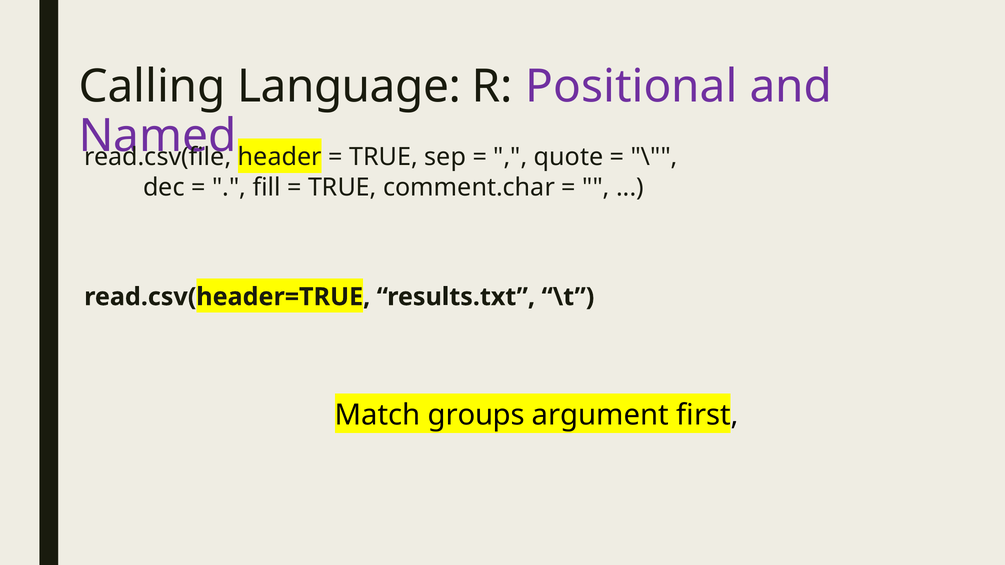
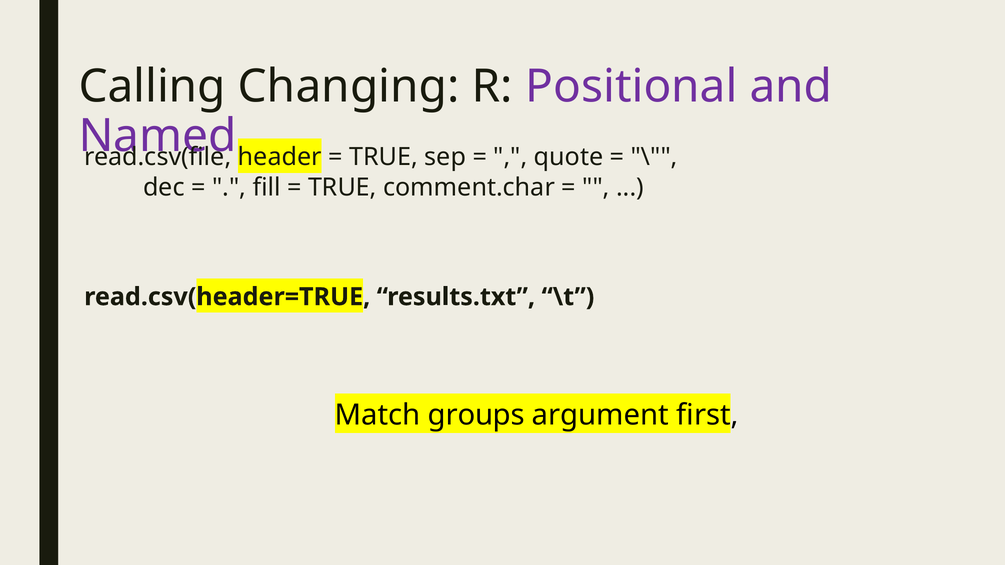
Language: Language -> Changing
